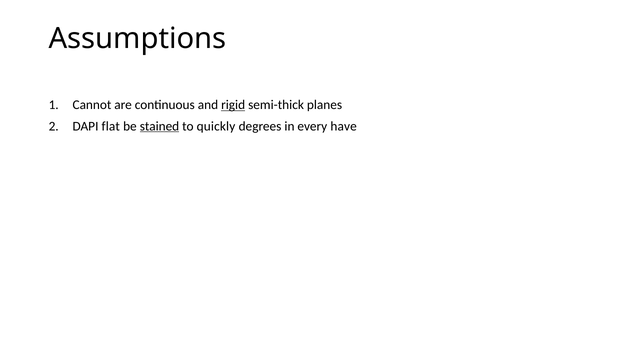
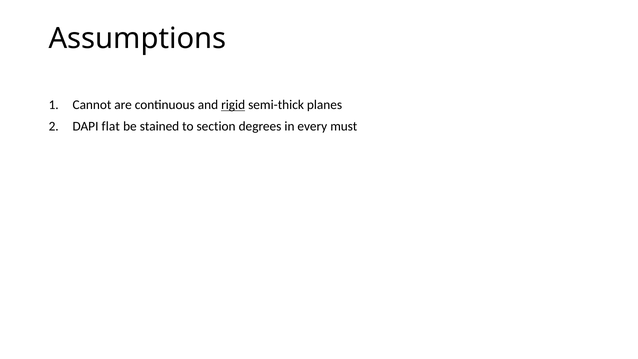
stained underline: present -> none
quickly: quickly -> section
have: have -> must
